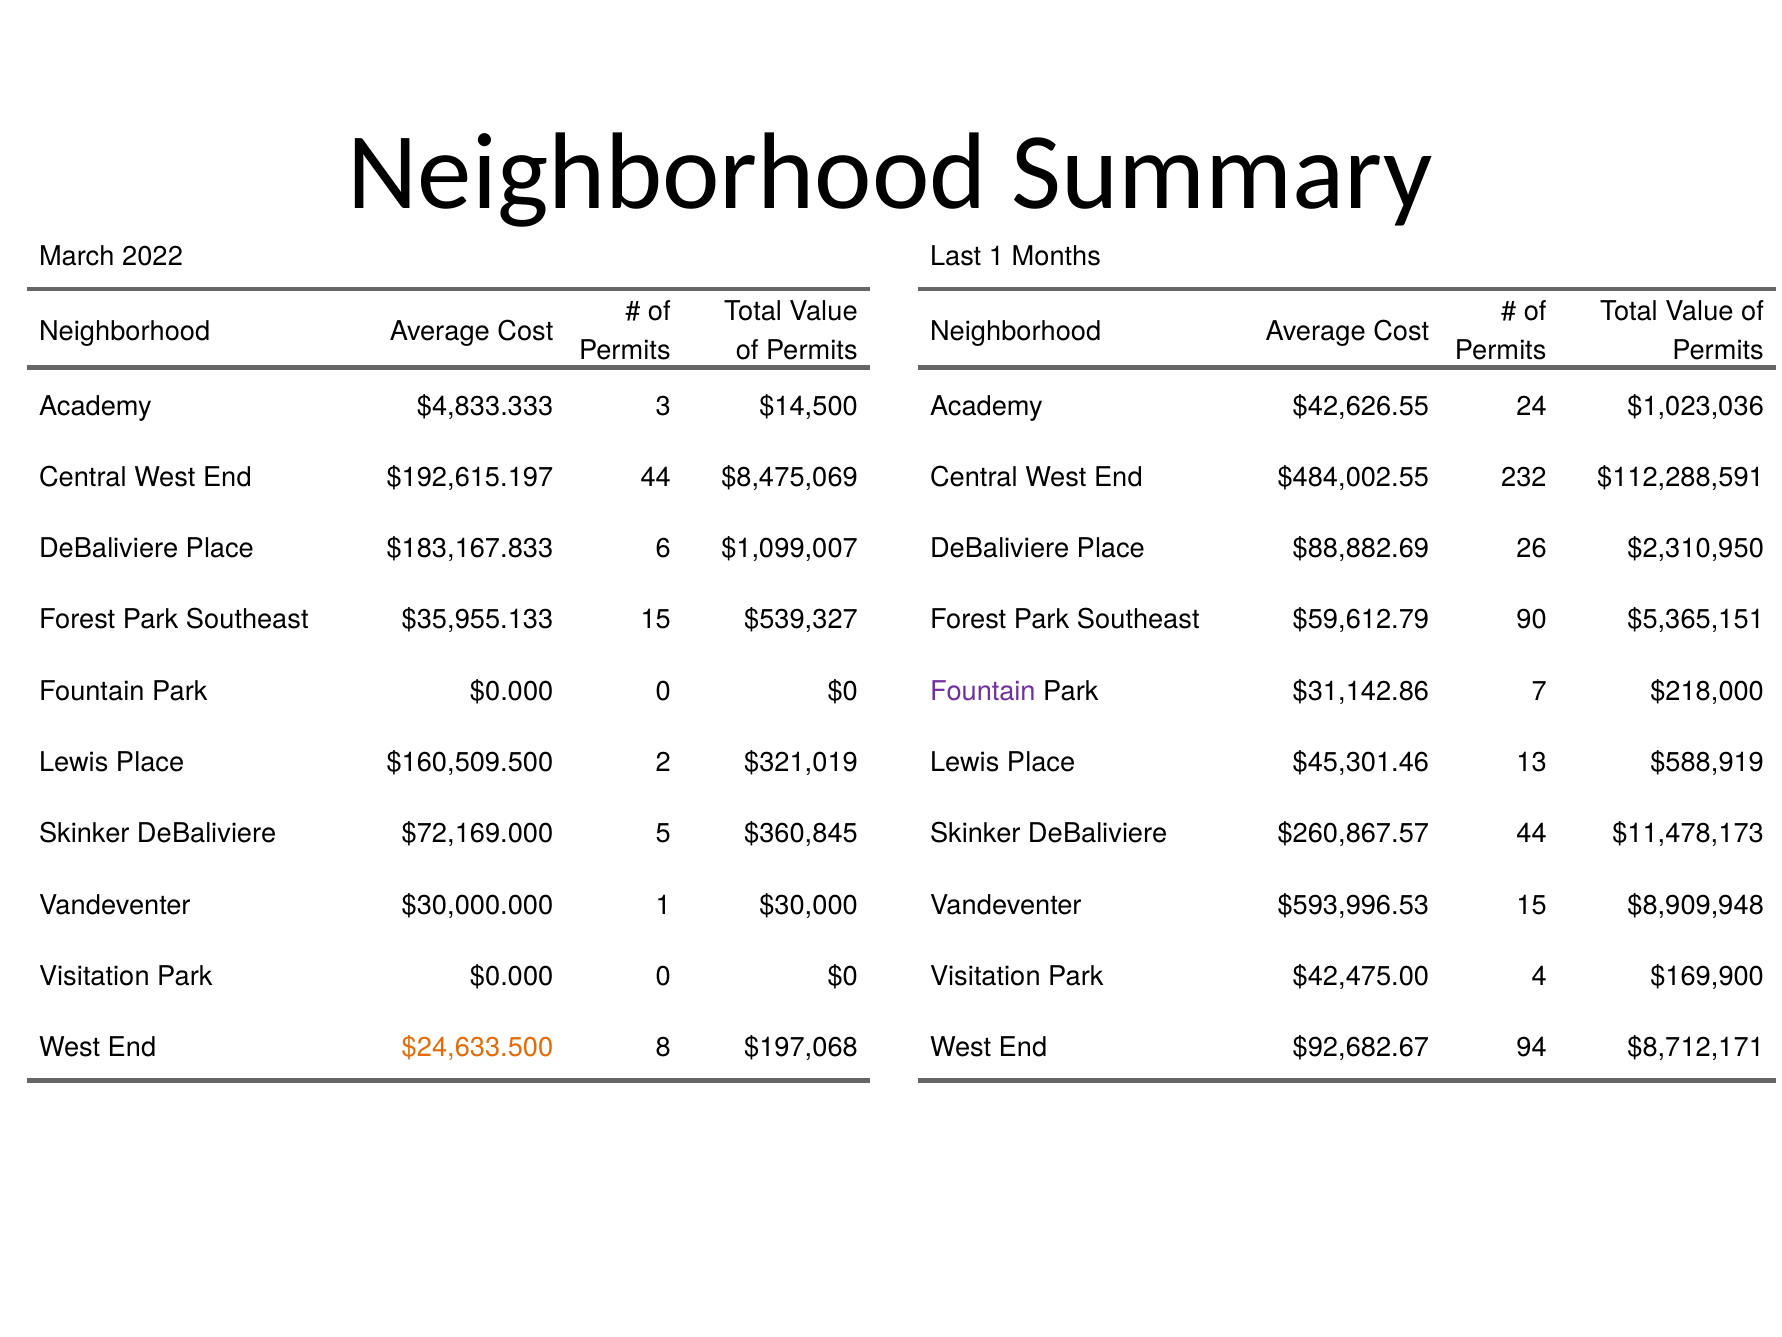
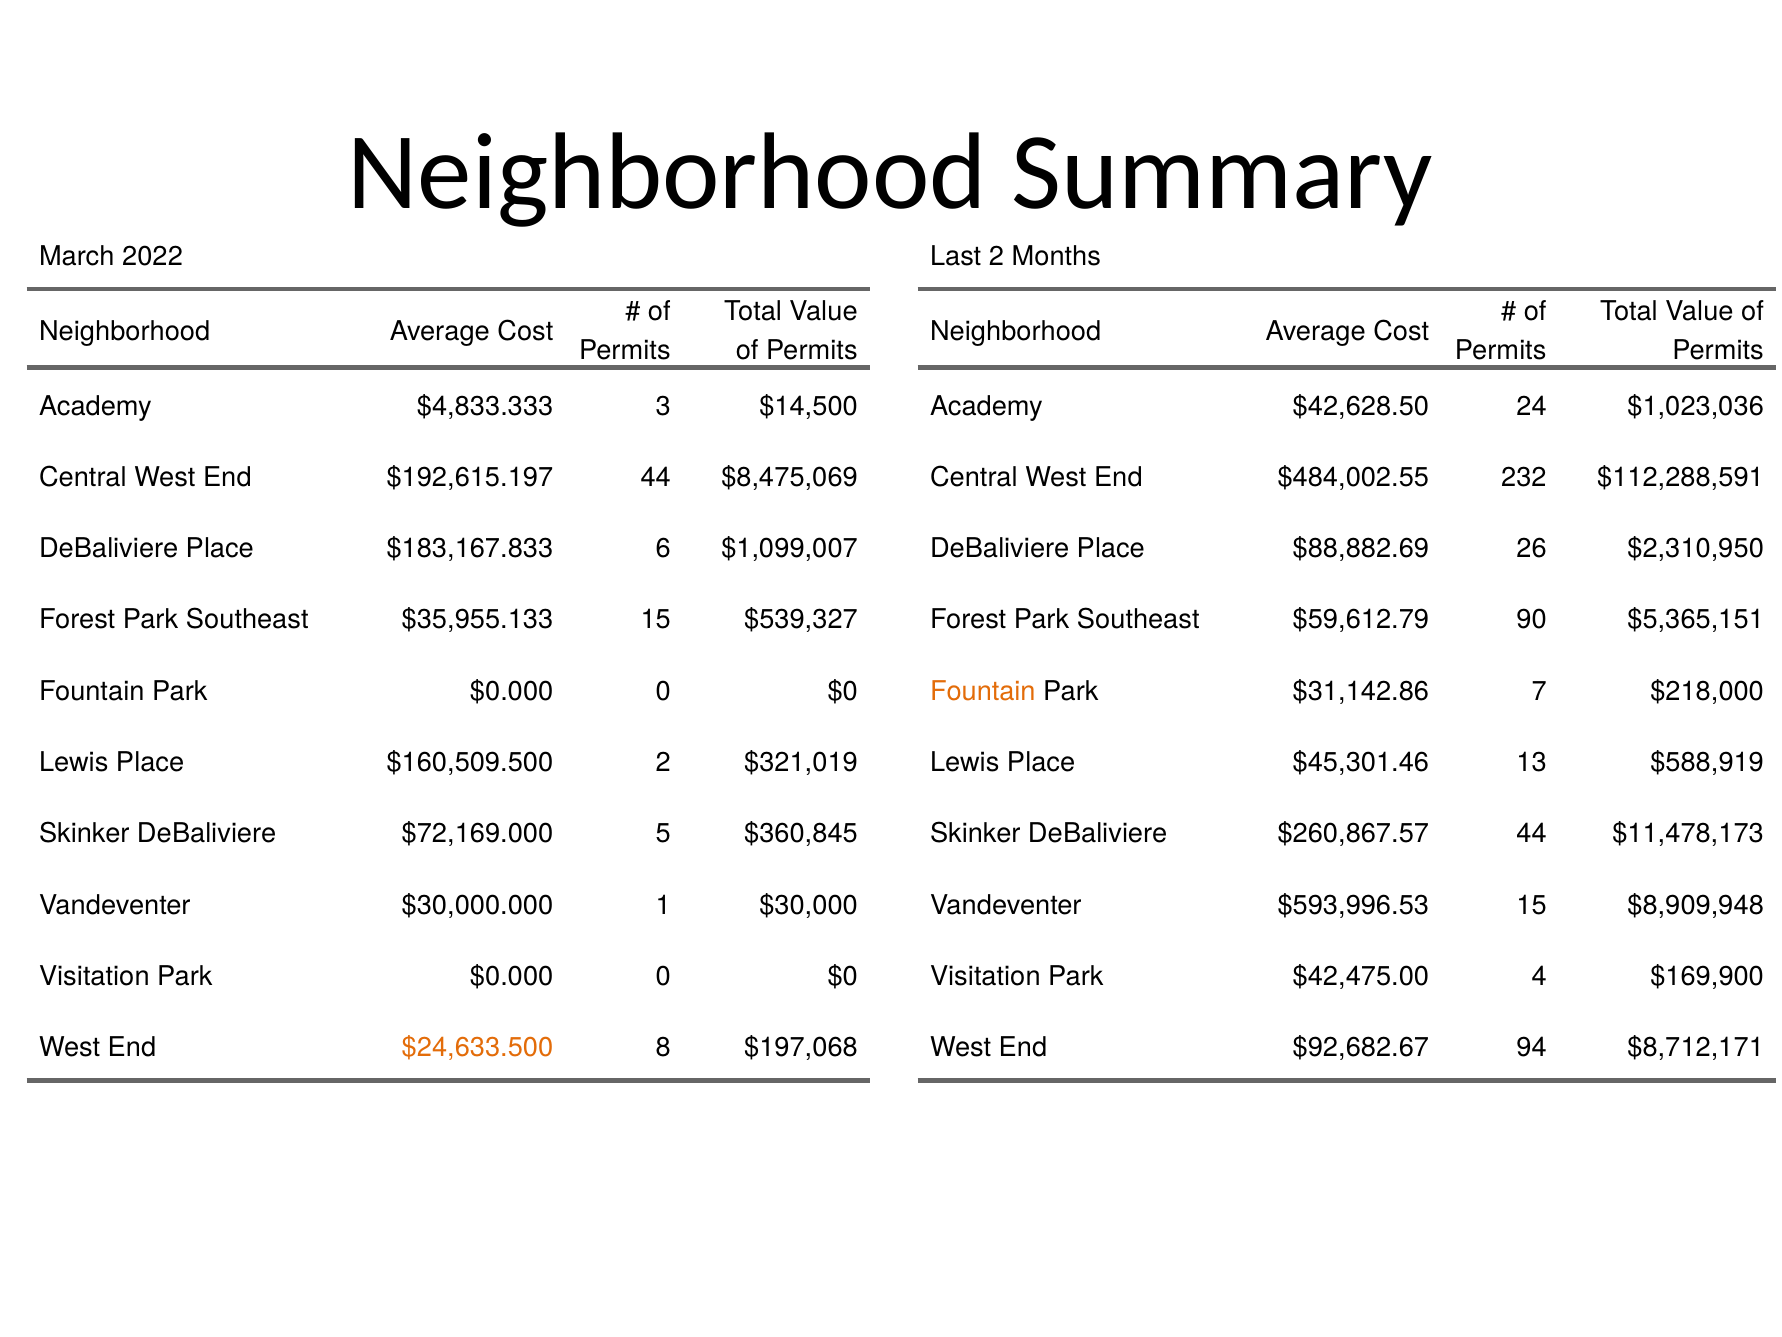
Last 1: 1 -> 2
$42,626.55: $42,626.55 -> $42,628.50
Fountain at (983, 691) colour: purple -> orange
